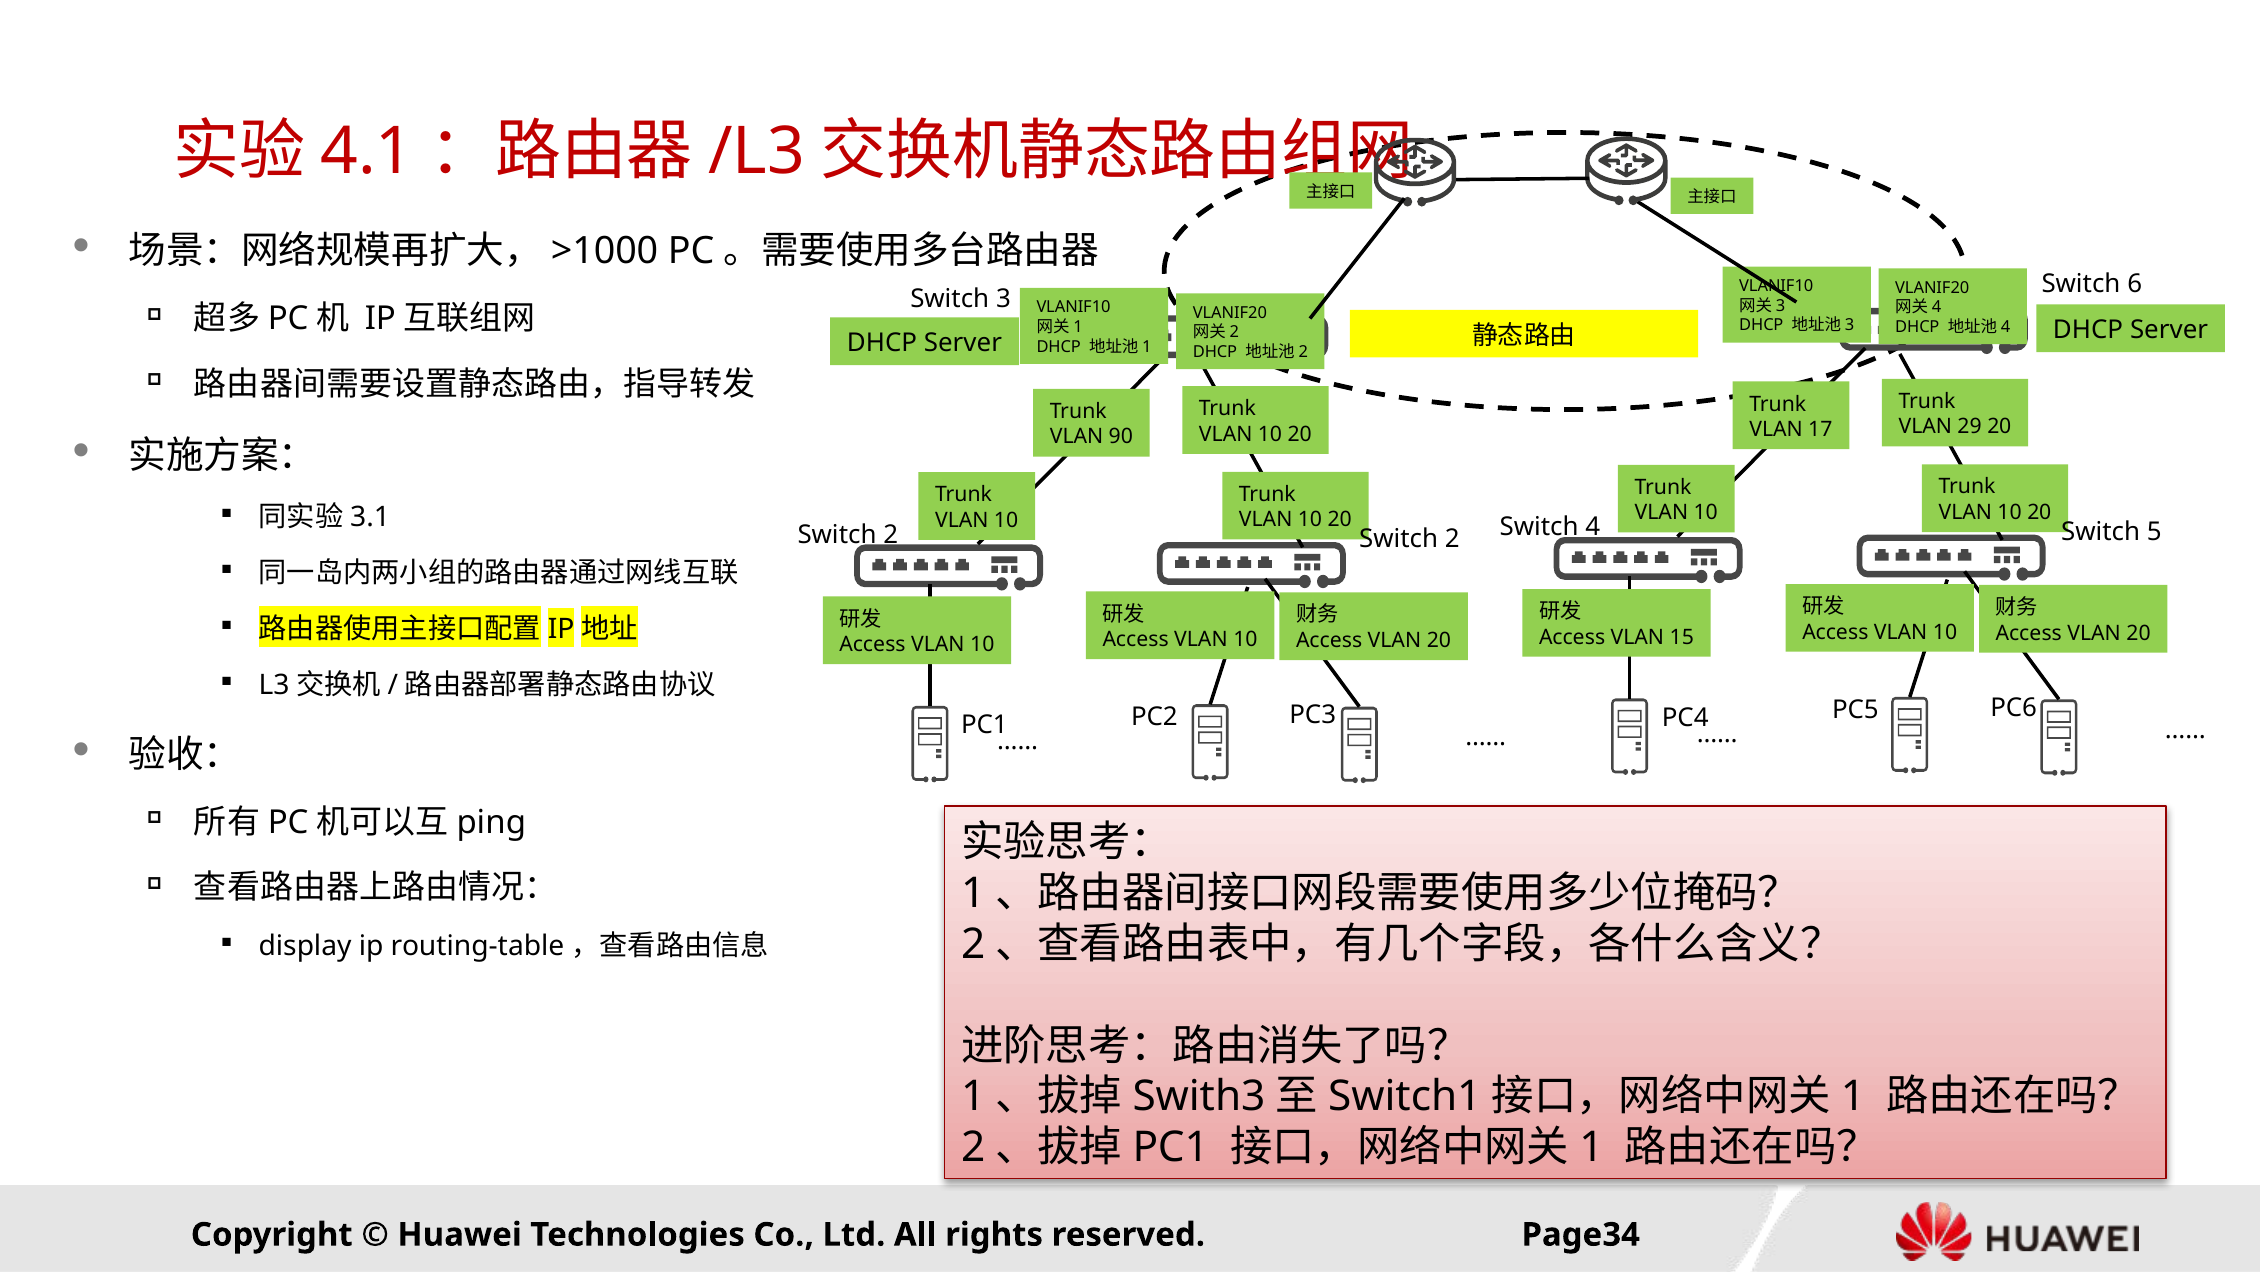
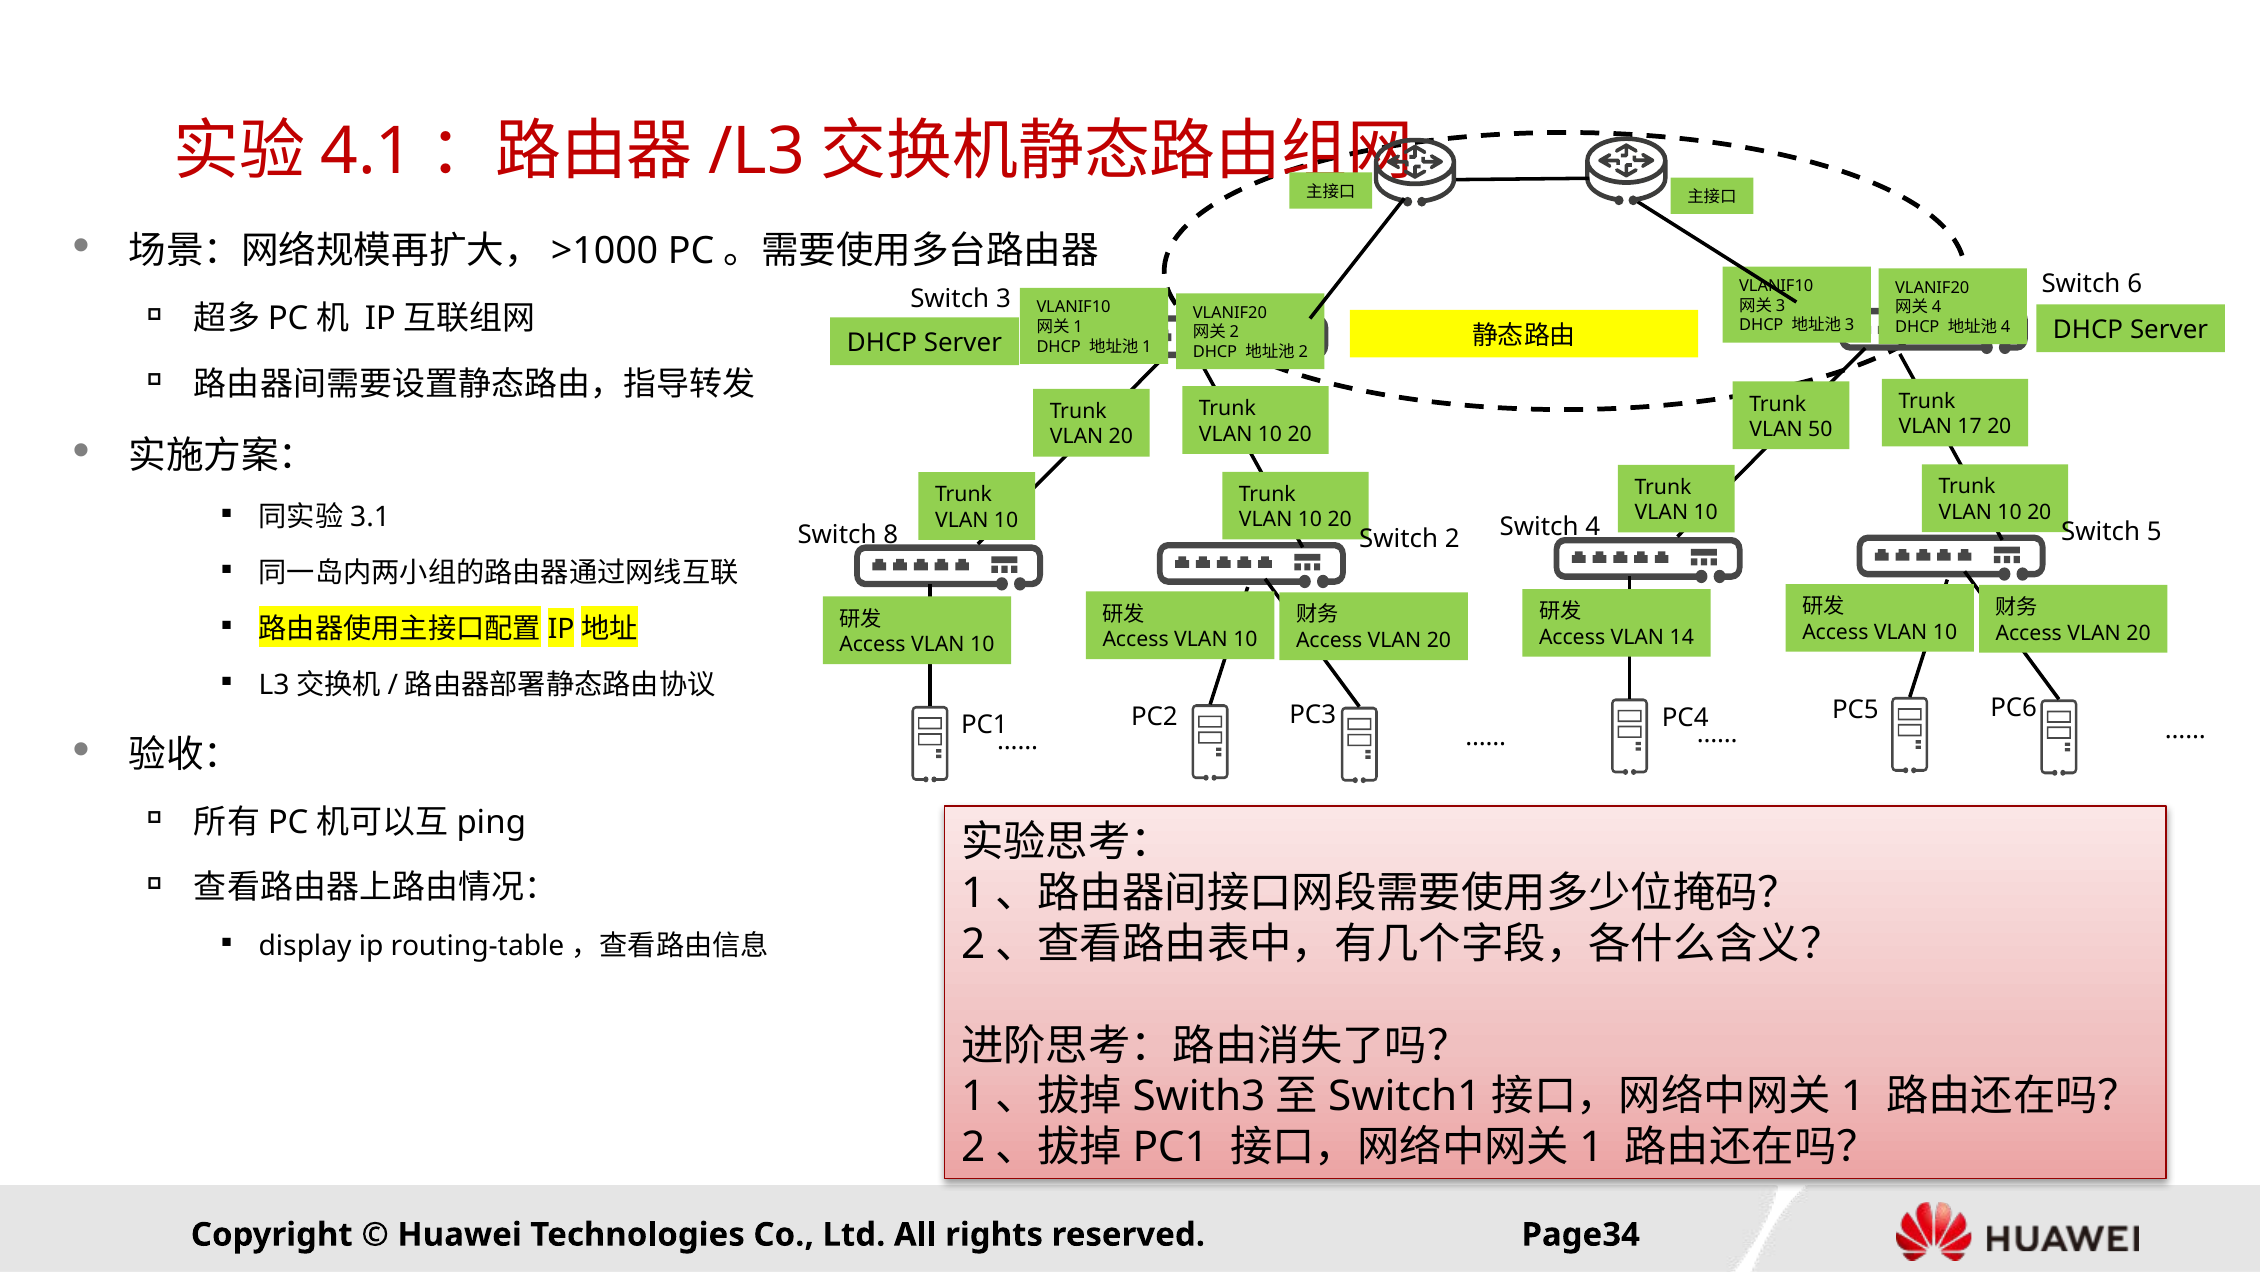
29: 29 -> 17
17: 17 -> 50
90 at (1121, 437): 90 -> 20
2 at (891, 535): 2 -> 8
15: 15 -> 14
